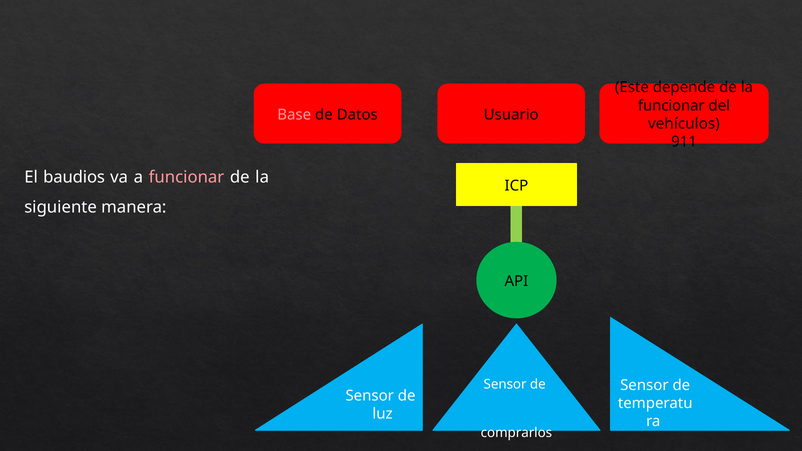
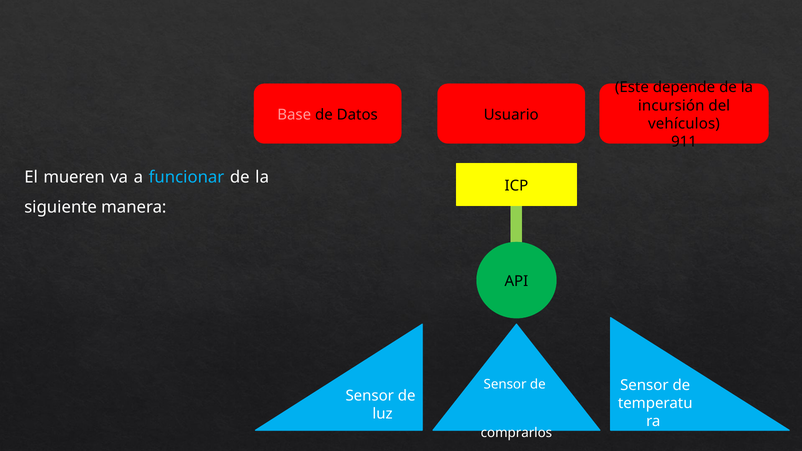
funcionar at (671, 106): funcionar -> incursión
baudios: baudios -> mueren
funcionar at (186, 177) colour: pink -> light blue
